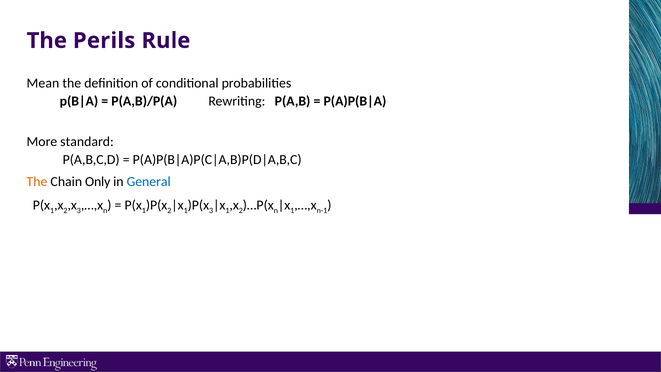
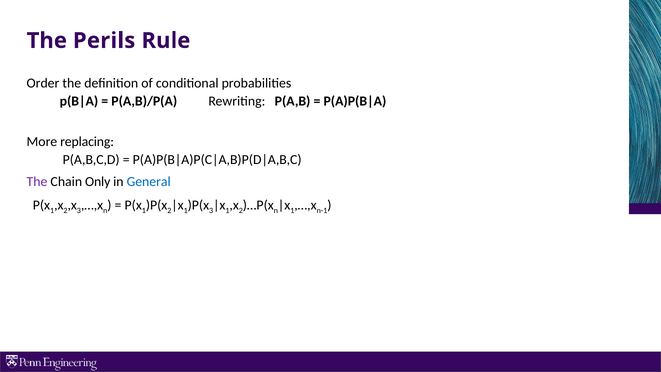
Mean: Mean -> Order
standard: standard -> replacing
The at (37, 182) colour: orange -> purple
